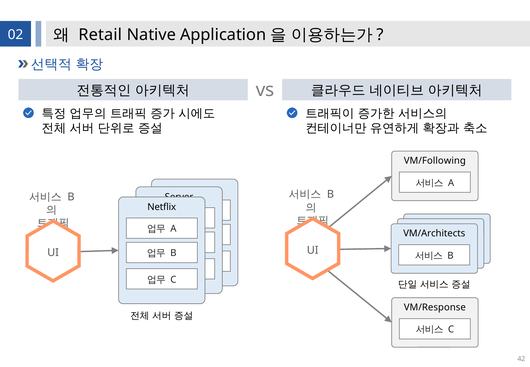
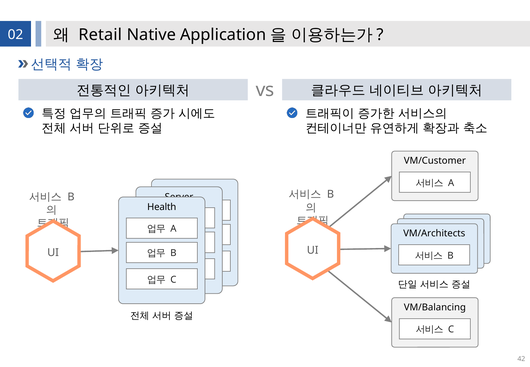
VM/Following: VM/Following -> VM/Customer
Netflix: Netflix -> Health
VM/Response: VM/Response -> VM/Balancing
